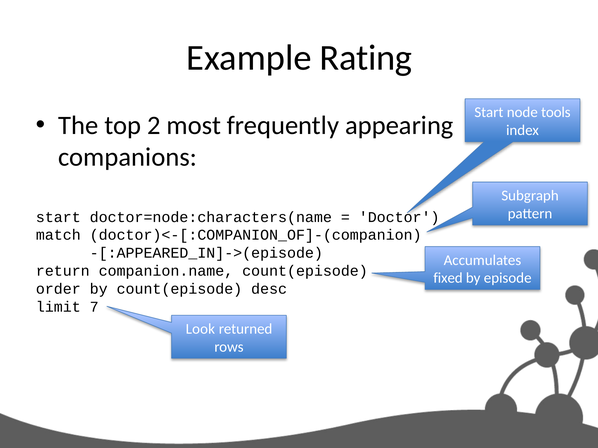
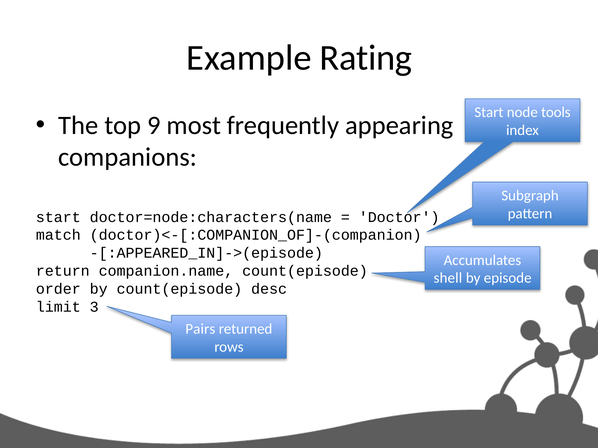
2: 2 -> 9
fixed: fixed -> shell
7: 7 -> 3
Look: Look -> Pairs
